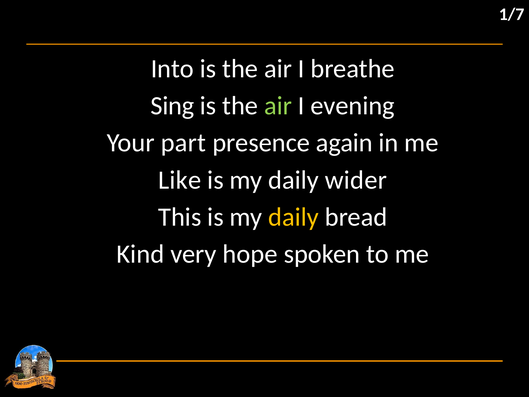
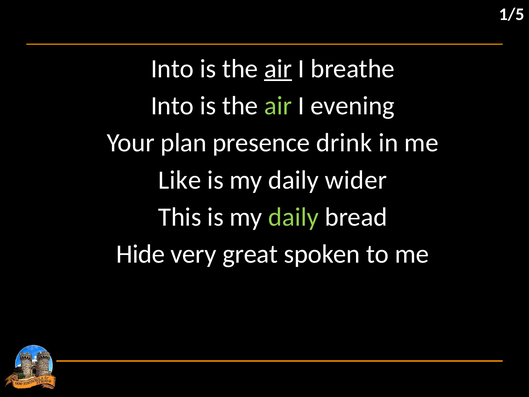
1/7: 1/7 -> 1/5
air at (278, 69) underline: none -> present
Sing at (172, 106): Sing -> Into
part: part -> plan
again: again -> drink
daily at (294, 217) colour: yellow -> light green
Kind: Kind -> Hide
hope: hope -> great
